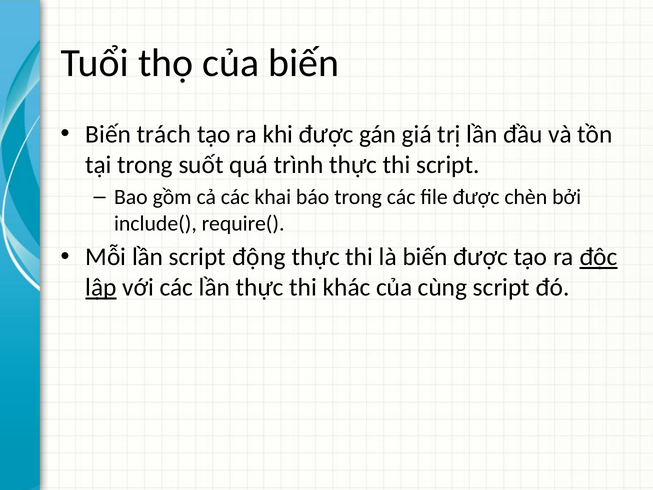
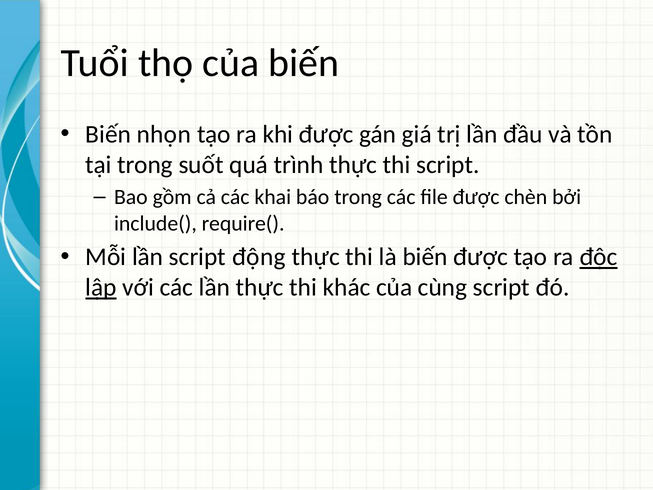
trách: trách -> nhọn
